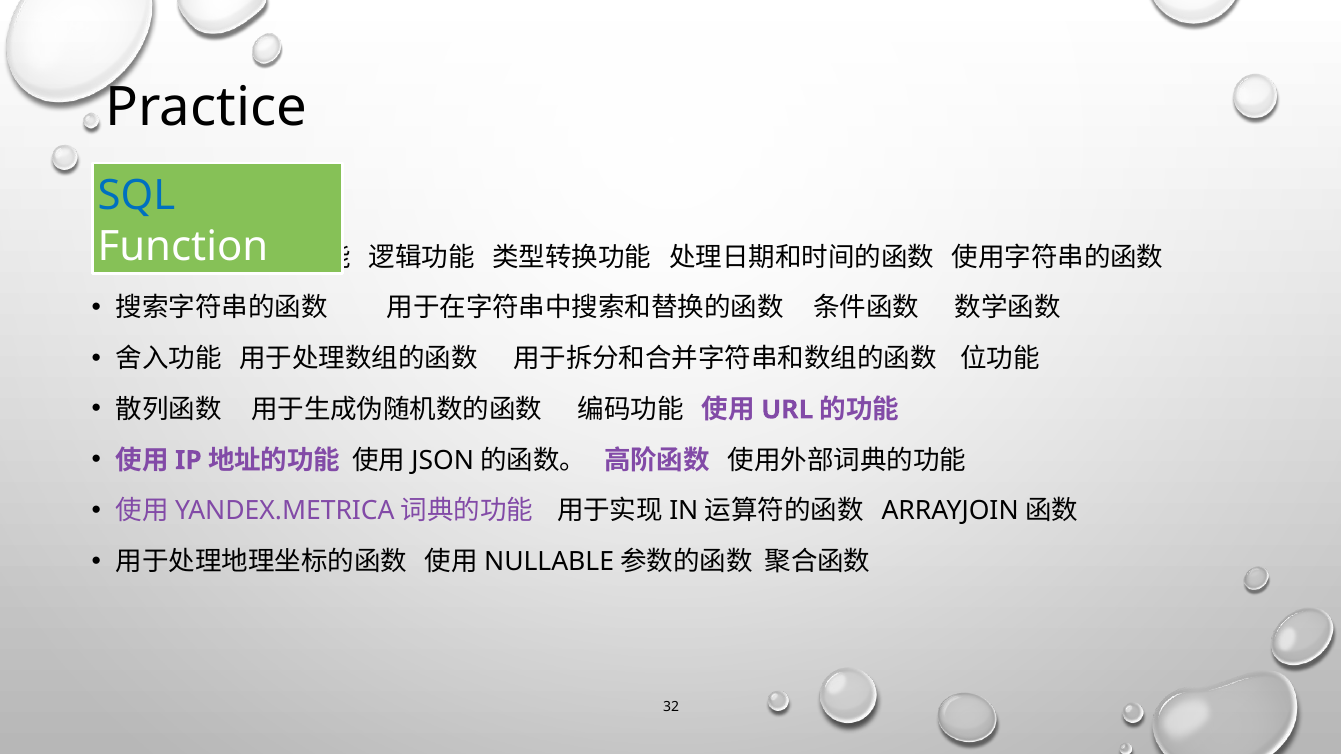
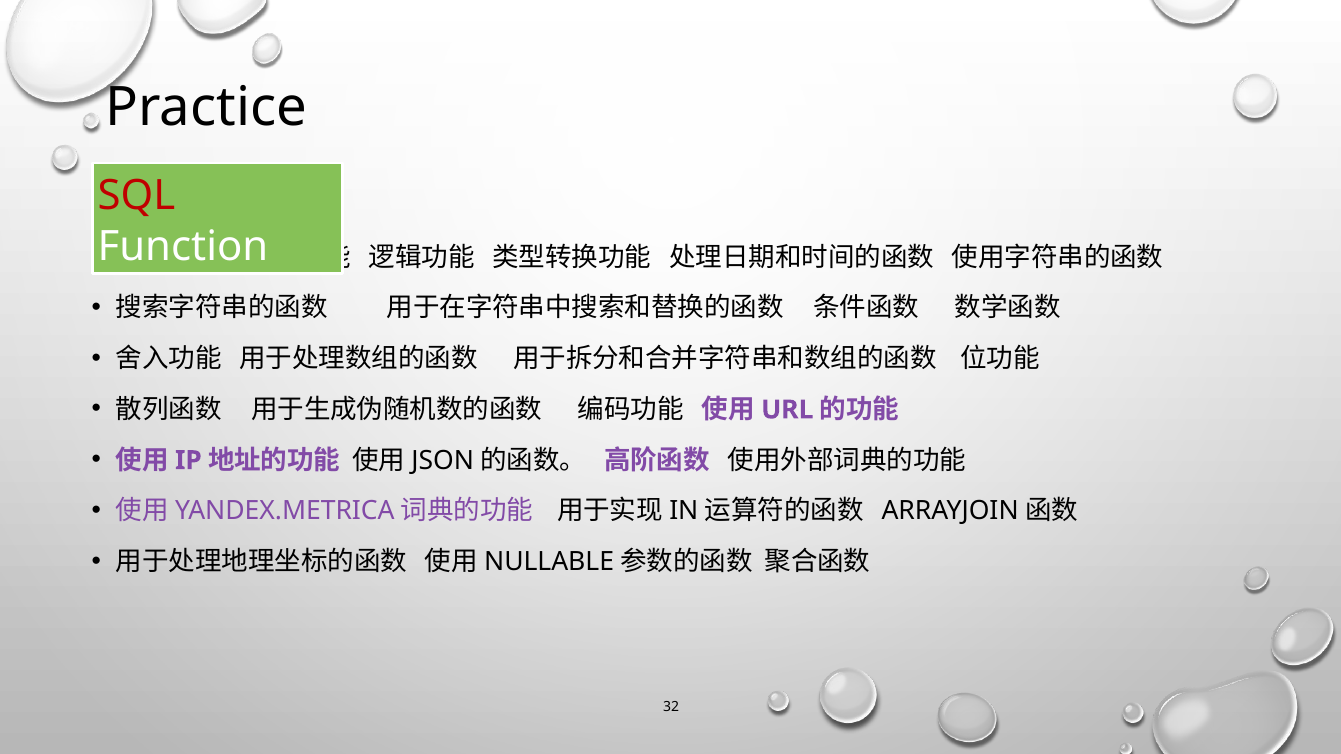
SQL colour: blue -> red
